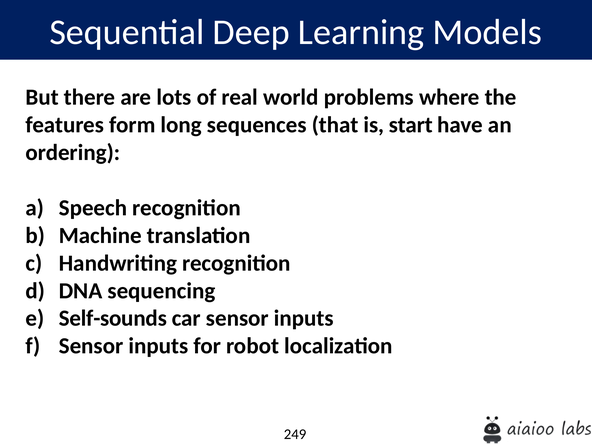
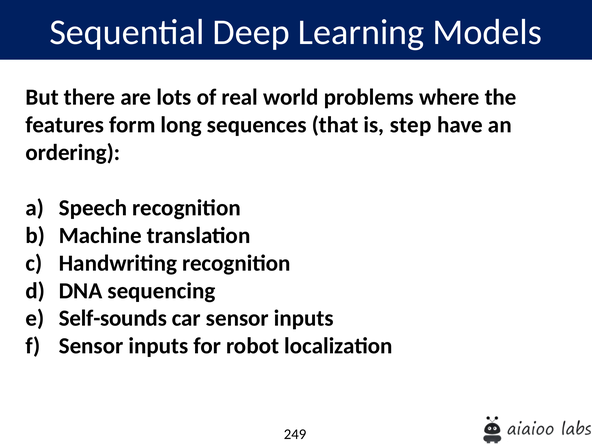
start: start -> step
